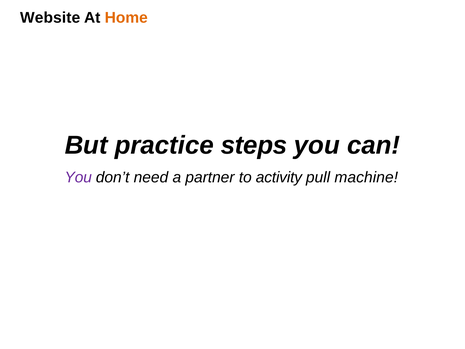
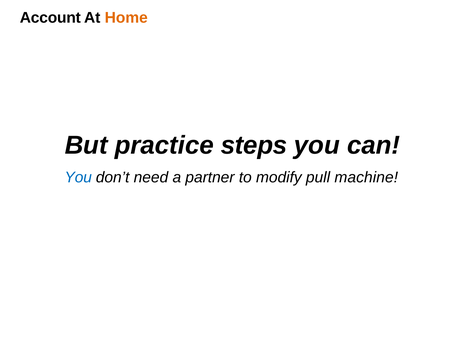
Website: Website -> Account
You at (78, 177) colour: purple -> blue
activity: activity -> modify
